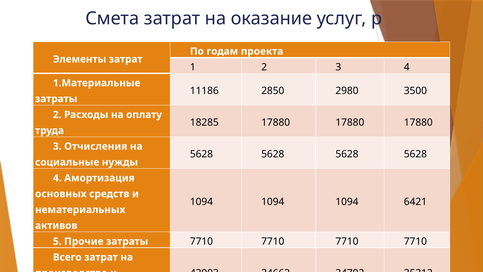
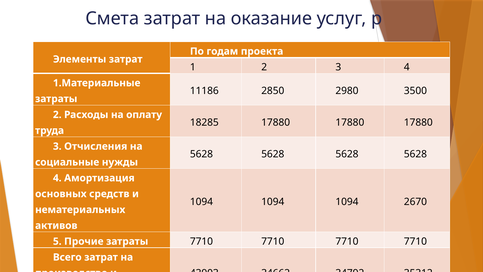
6421: 6421 -> 2670
